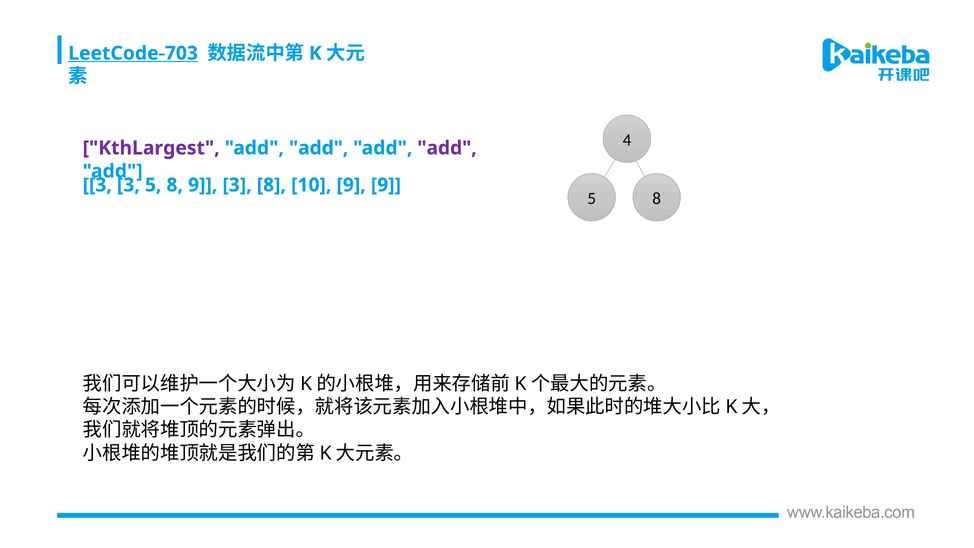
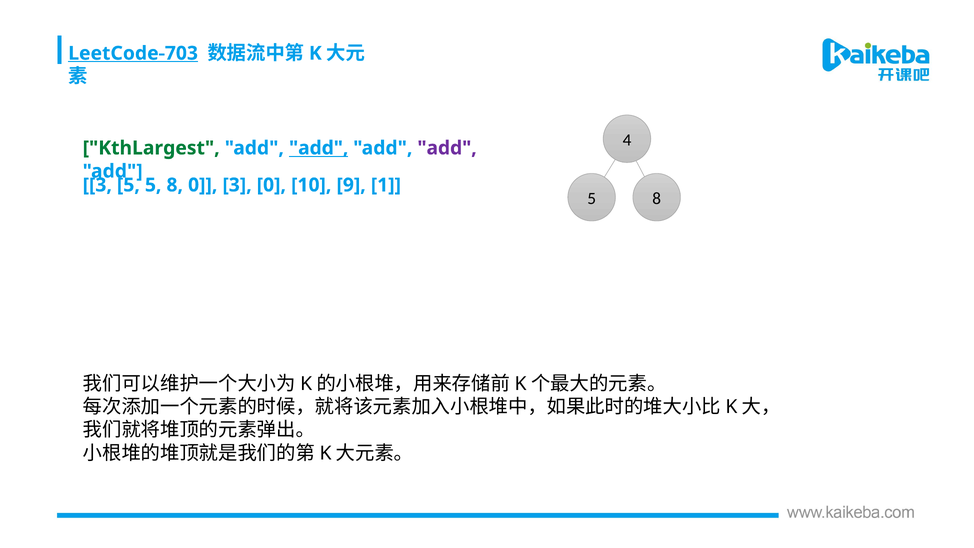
KthLargest colour: purple -> green
add at (319, 148) underline: none -> present
3 3: 3 -> 5
8 9: 9 -> 0
3 8: 8 -> 0
9 9: 9 -> 1
